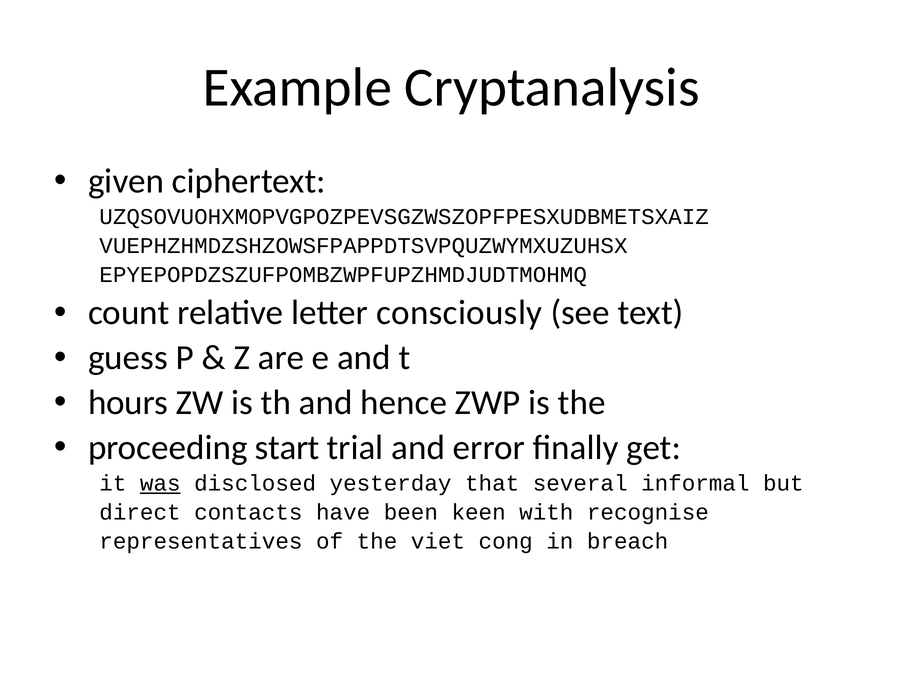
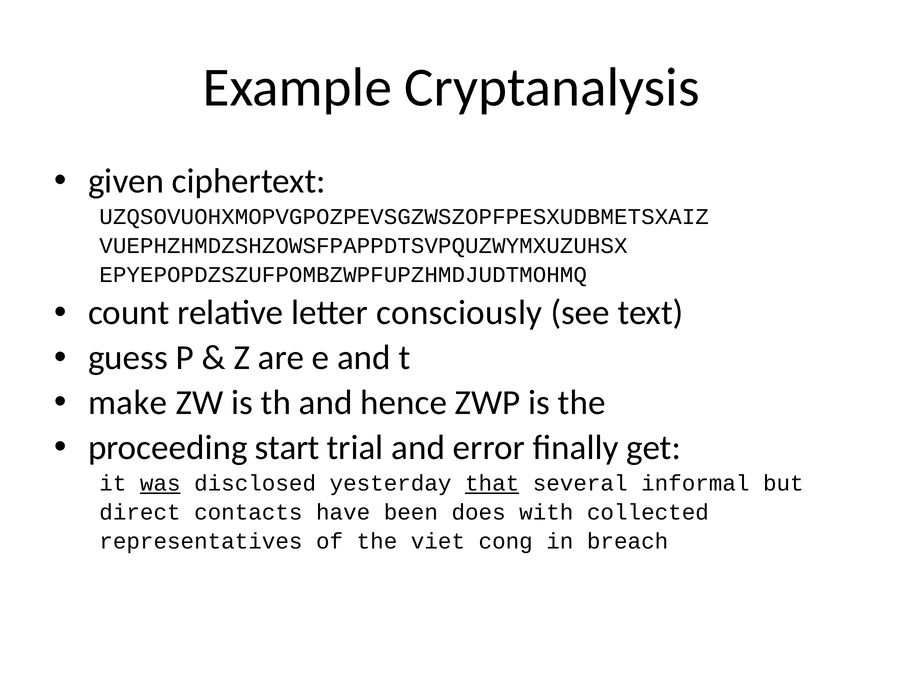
hours: hours -> make
that underline: none -> present
keen: keen -> does
recognise: recognise -> collected
